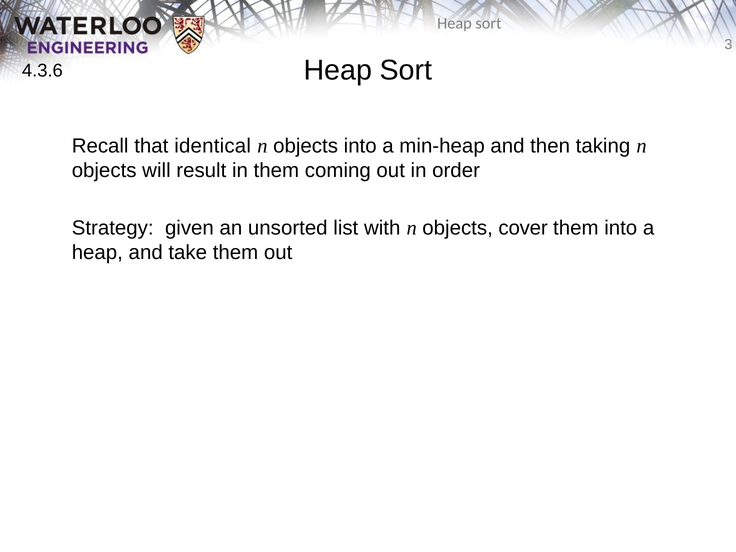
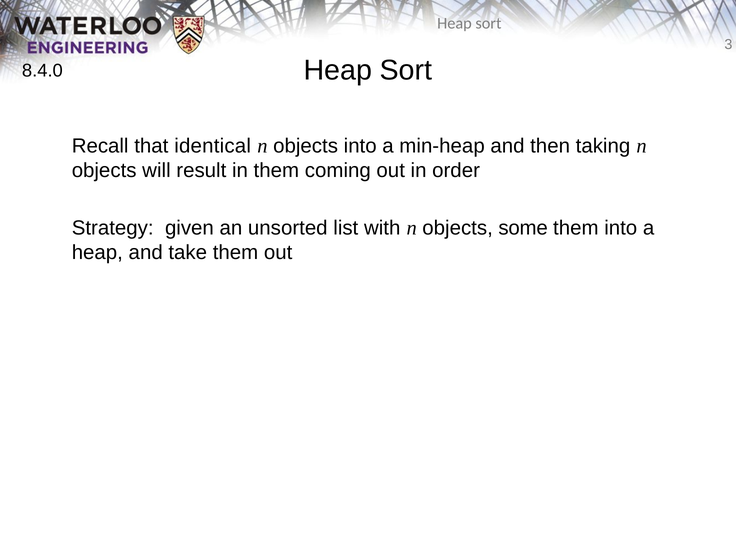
4.3.6: 4.3.6 -> 8.4.0
cover: cover -> some
